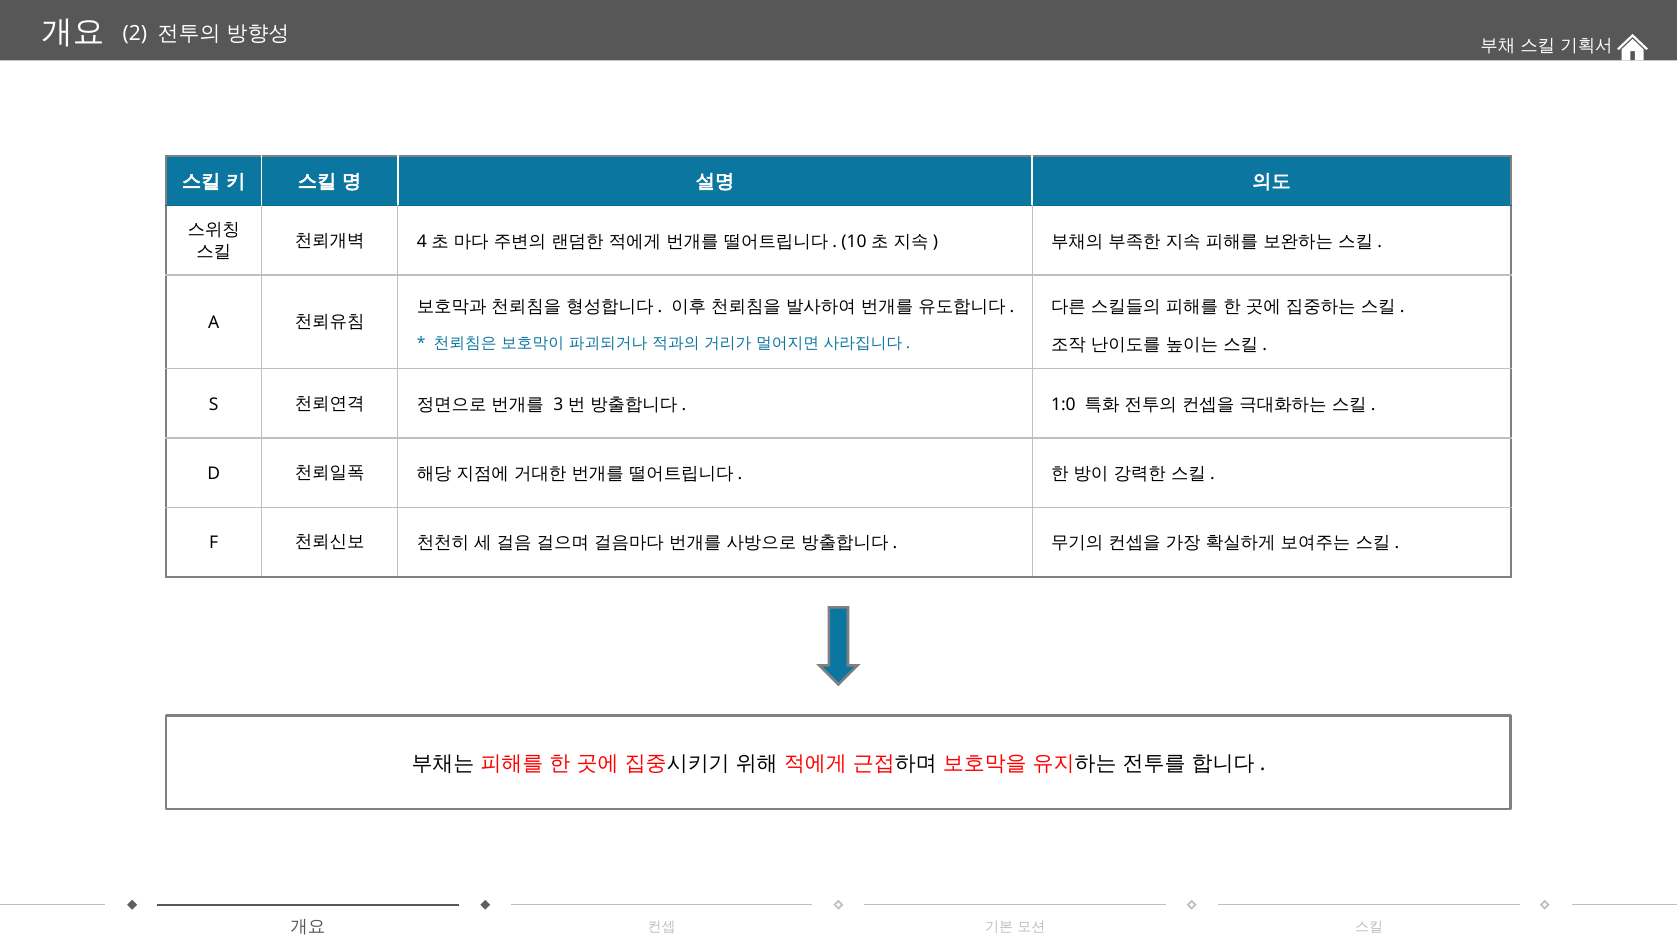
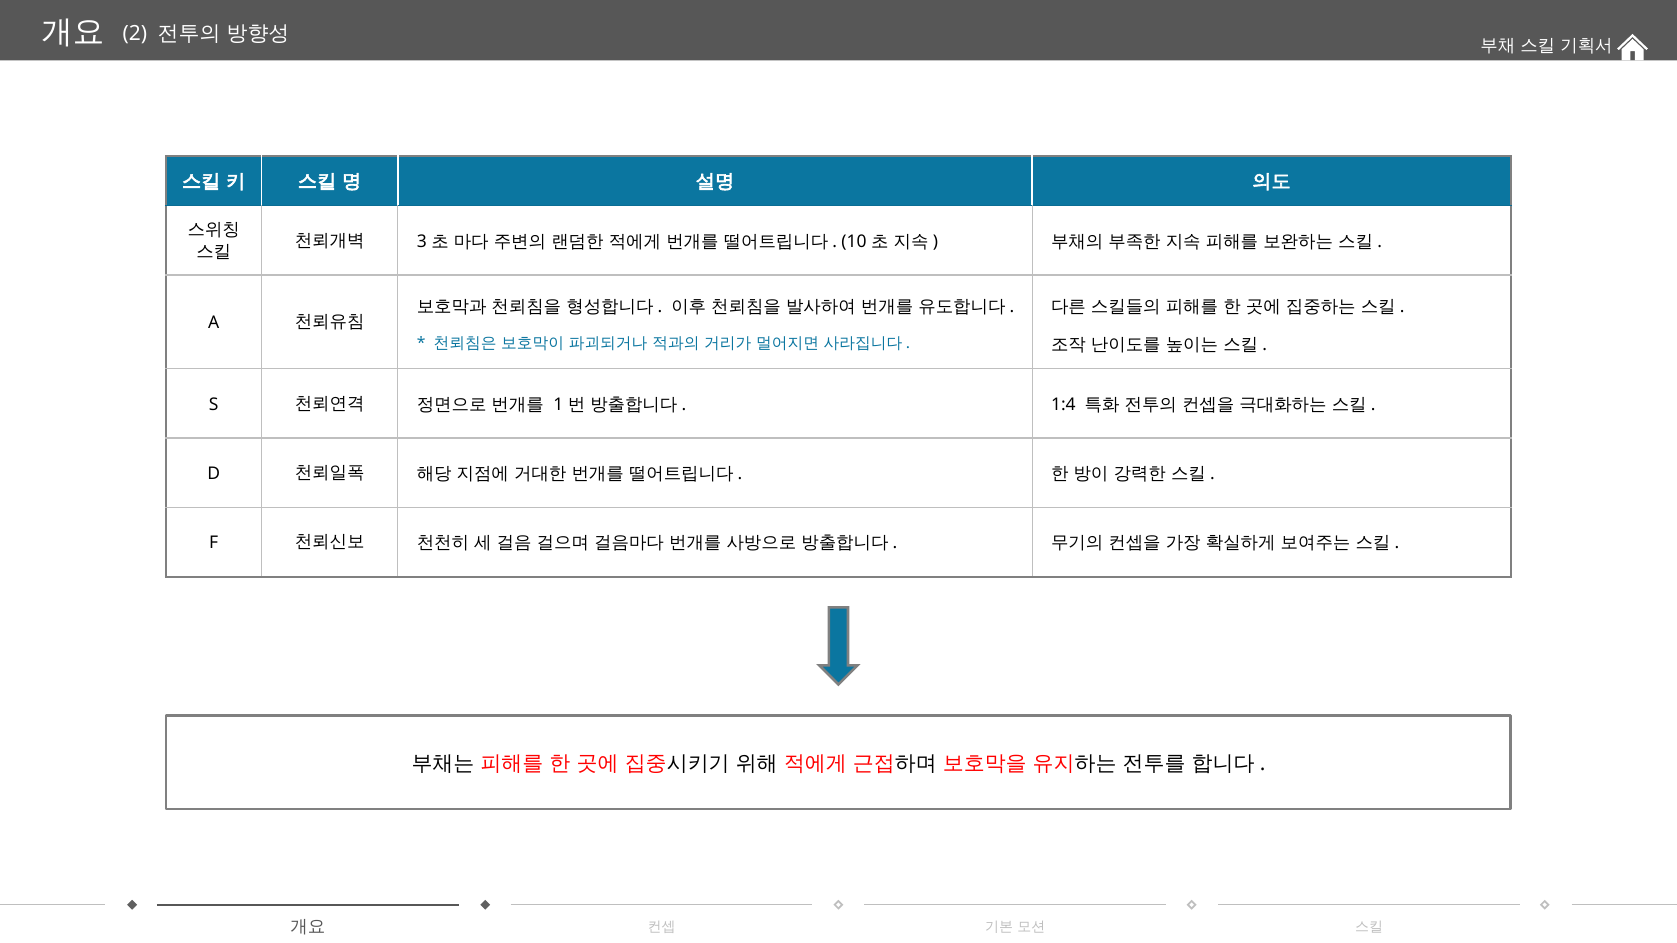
4: 4 -> 3
3: 3 -> 1
1:0: 1:0 -> 1:4
